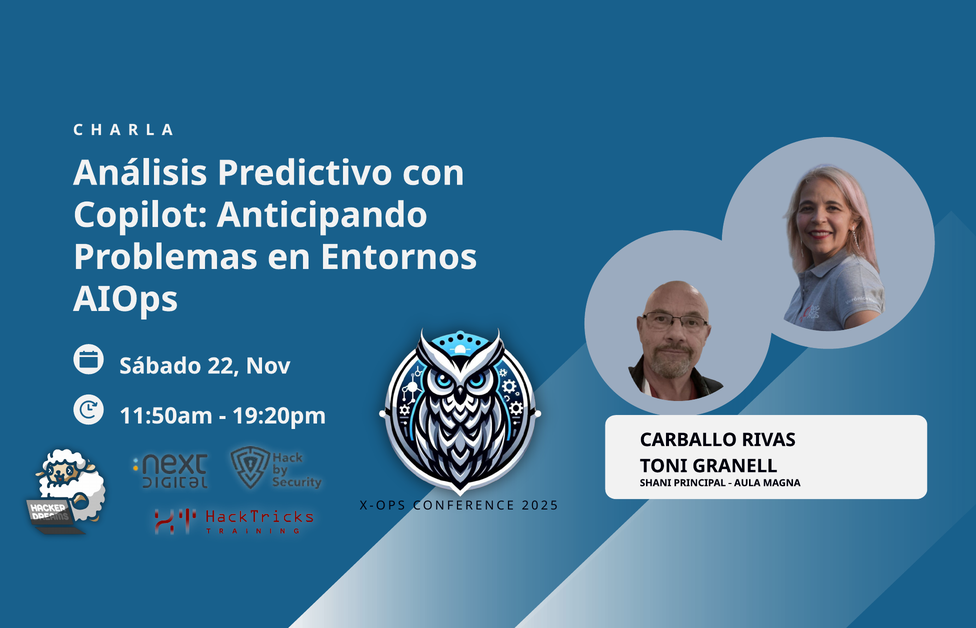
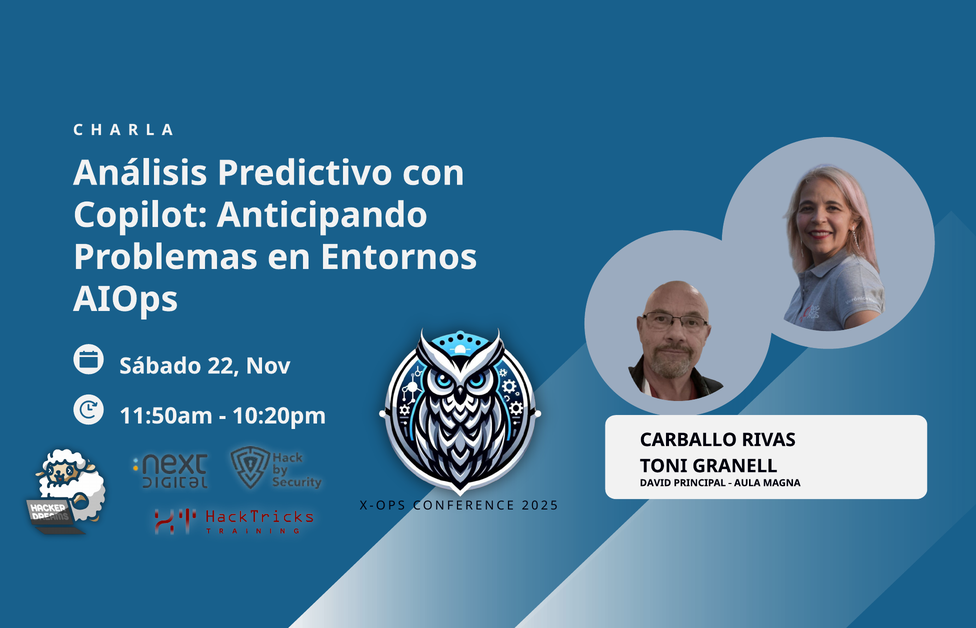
19:20pm: 19:20pm -> 10:20pm
SHANI: SHANI -> DAVID
